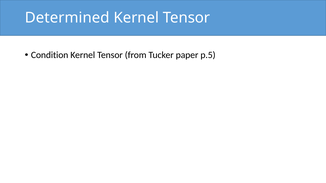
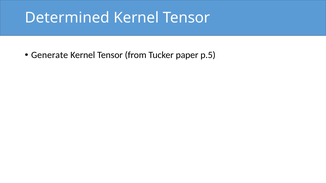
Condition: Condition -> Generate
